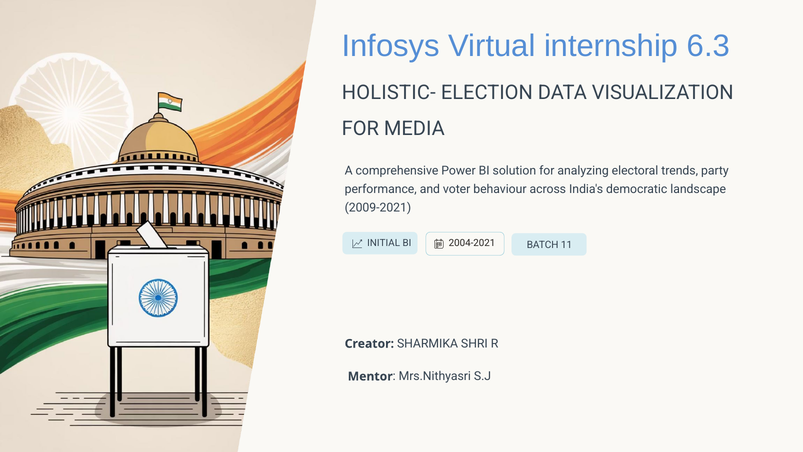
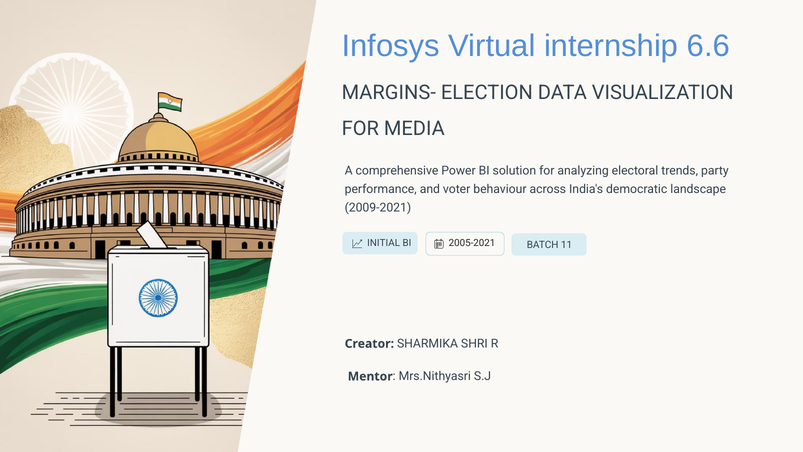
6.3: 6.3 -> 6.6
HOLISTIC-: HOLISTIC- -> MARGINS-
2004-2021: 2004-2021 -> 2005-2021
